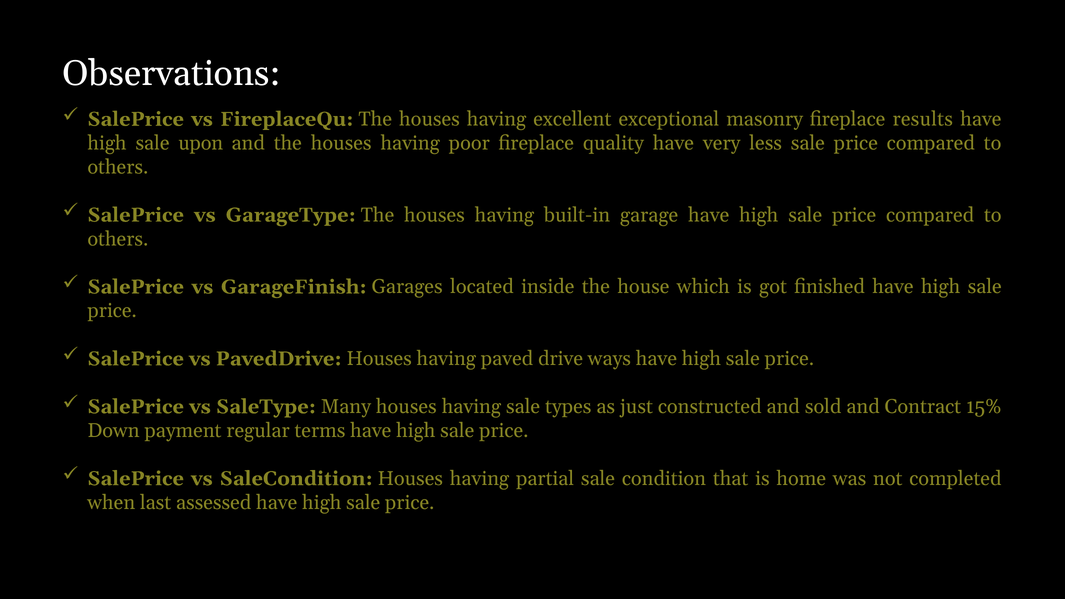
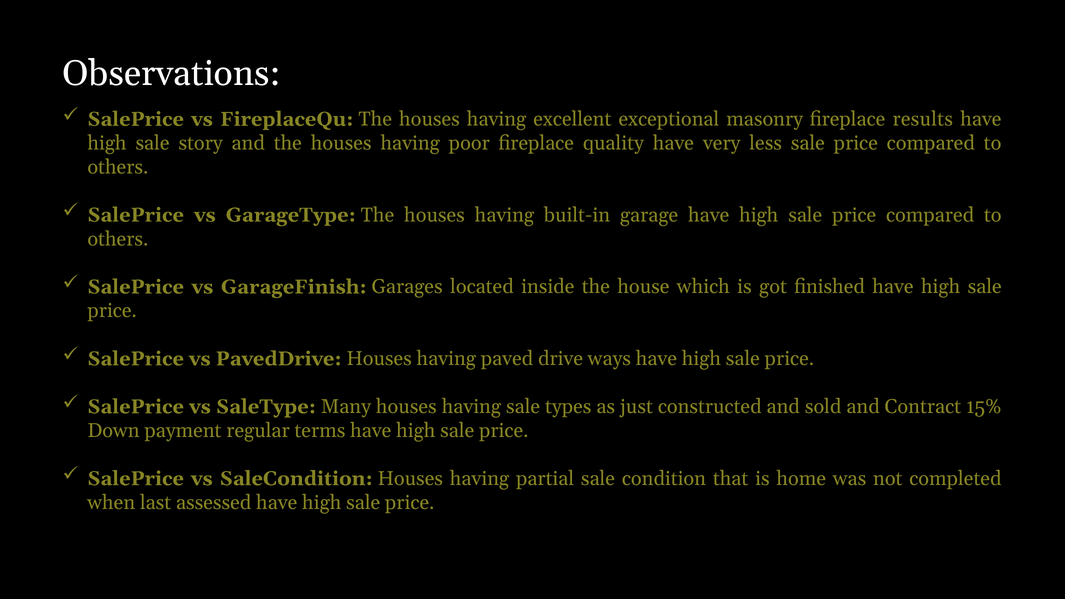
upon: upon -> story
